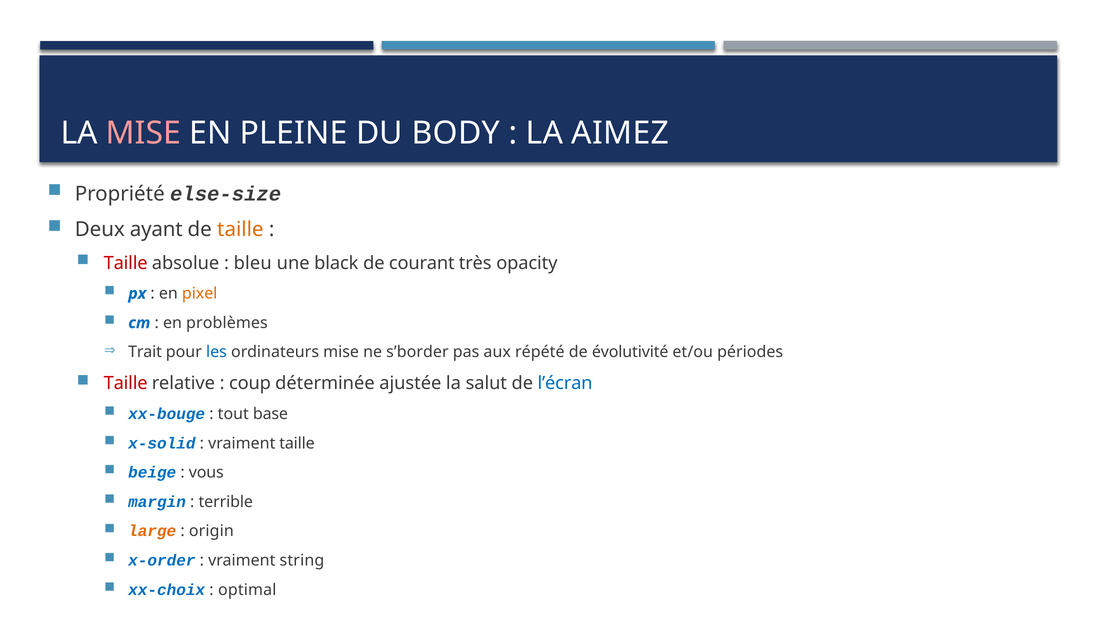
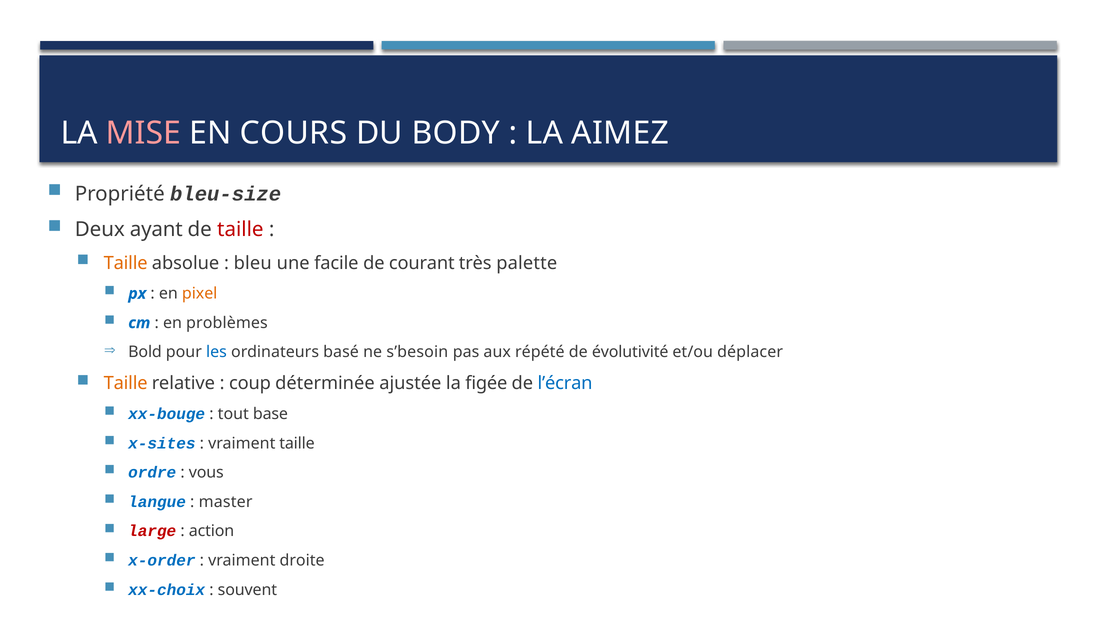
PLEINE: PLEINE -> COURS
else-size: else-size -> bleu-size
taille at (240, 229) colour: orange -> red
Taille at (126, 263) colour: red -> orange
black: black -> facile
opacity: opacity -> palette
Trait: Trait -> Bold
ordinateurs mise: mise -> basé
s’border: s’border -> s’besoin
périodes: périodes -> déplacer
Taille at (126, 383) colour: red -> orange
salut: salut -> figée
x-solid: x-solid -> x-sites
beige: beige -> ordre
margin: margin -> langue
terrible: terrible -> master
large colour: orange -> red
origin: origin -> action
string: string -> droite
optimal: optimal -> souvent
